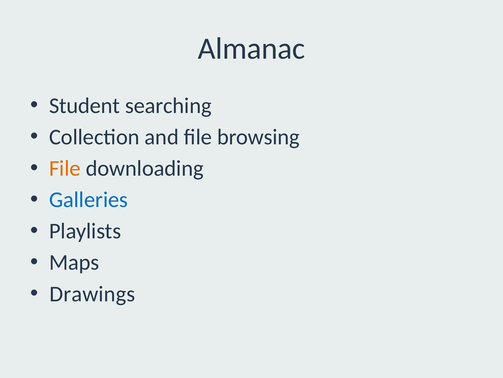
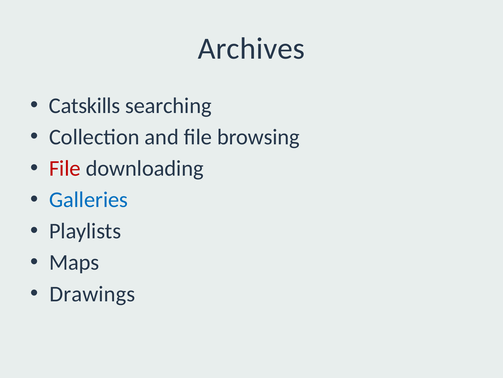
Almanac: Almanac -> Archives
Student: Student -> Catskills
File at (65, 168) colour: orange -> red
